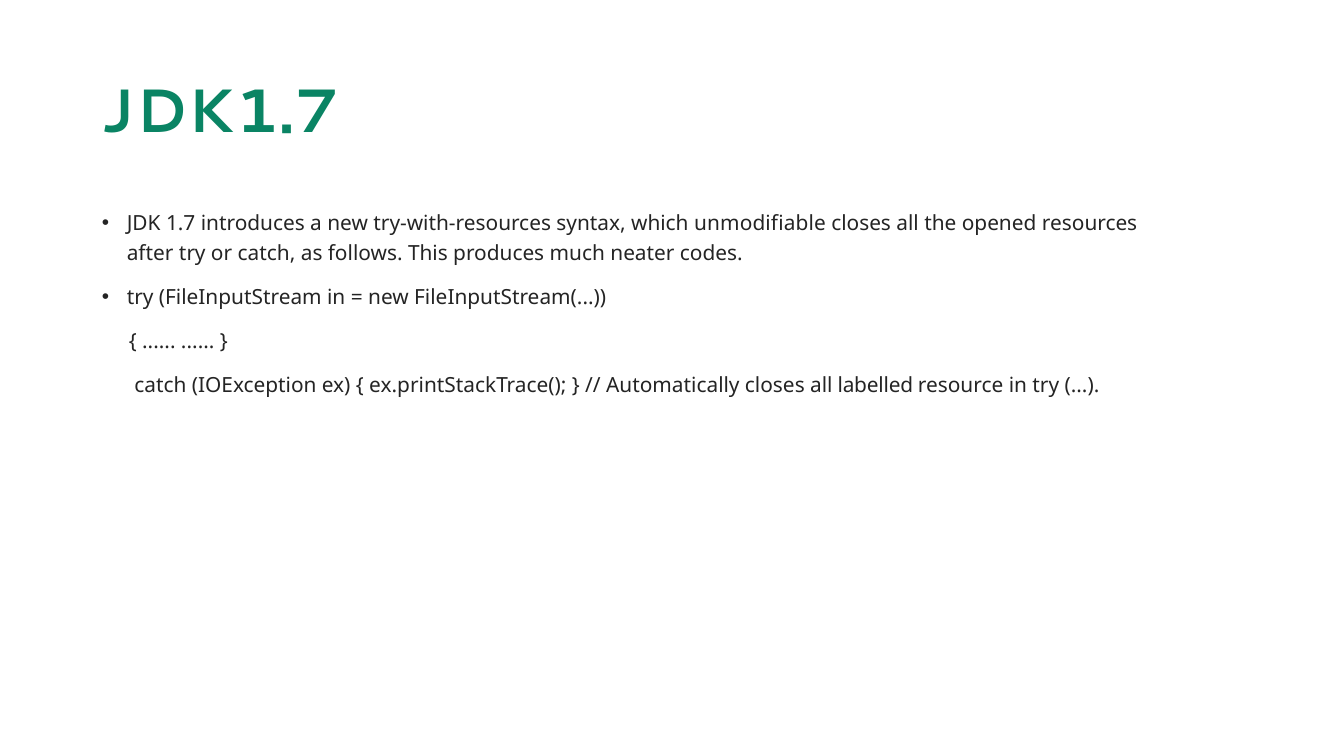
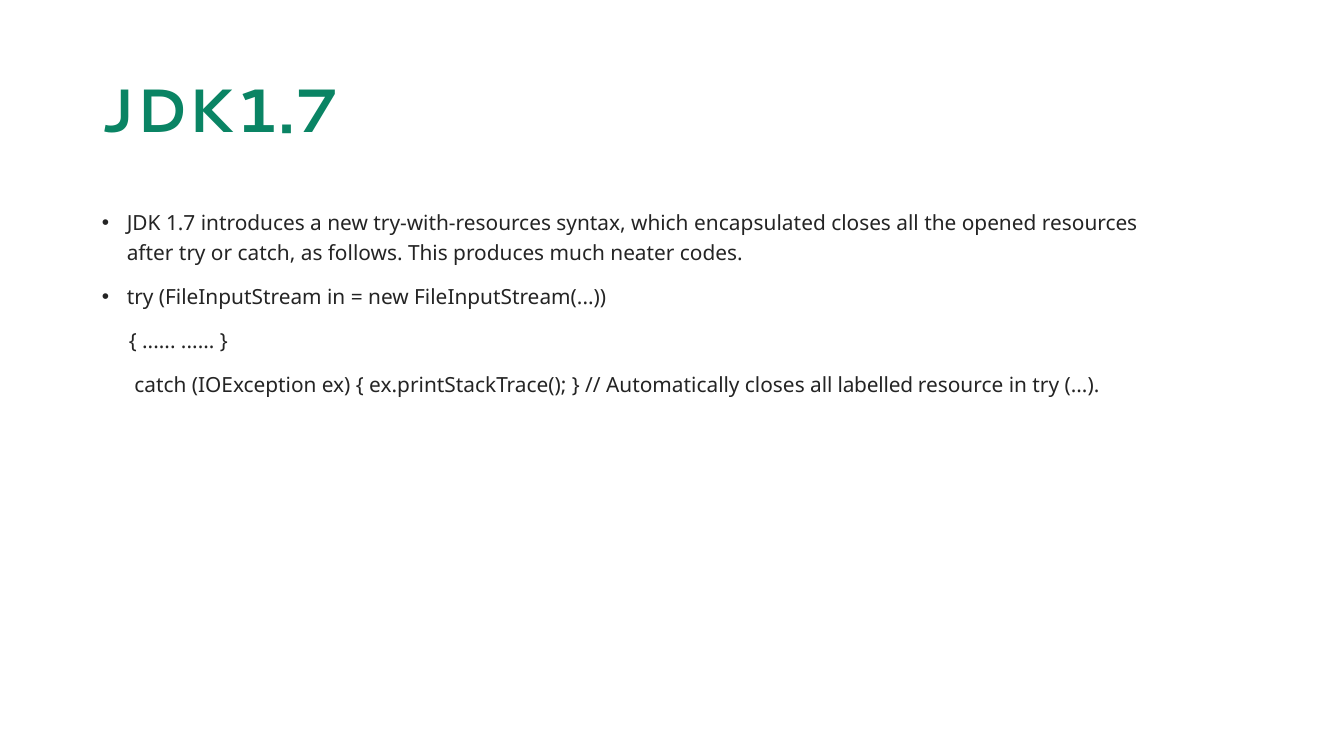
unmodifiable: unmodifiable -> encapsulated
